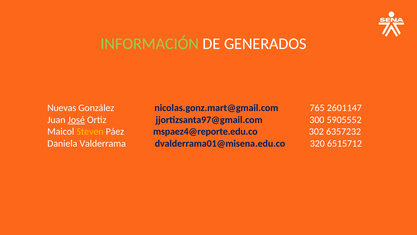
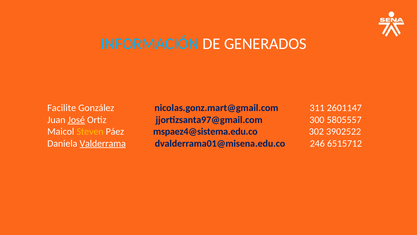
INFORMACIÓN colour: light green -> light blue
Nuevas: Nuevas -> Facilite
765: 765 -> 311
5905552: 5905552 -> 5805557
mspaez4@reporte.edu.co: mspaez4@reporte.edu.co -> mspaez4@sistema.edu.co
6357232: 6357232 -> 3902522
Valderrama underline: none -> present
320: 320 -> 246
